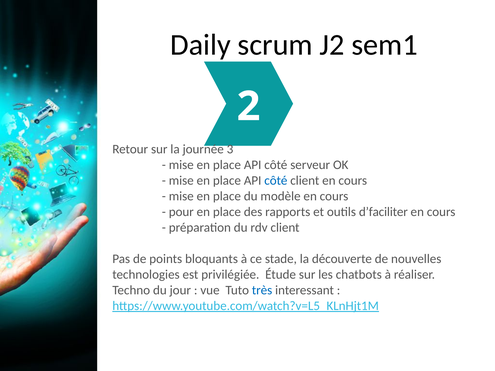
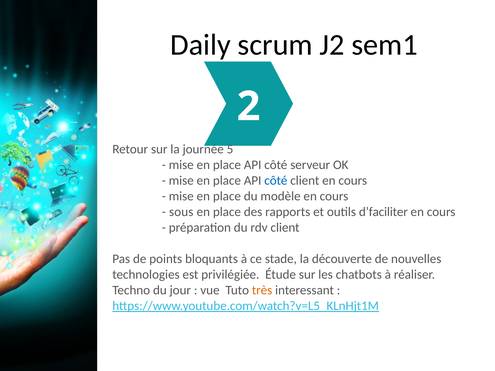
3: 3 -> 5
pour: pour -> sous
très colour: blue -> orange
